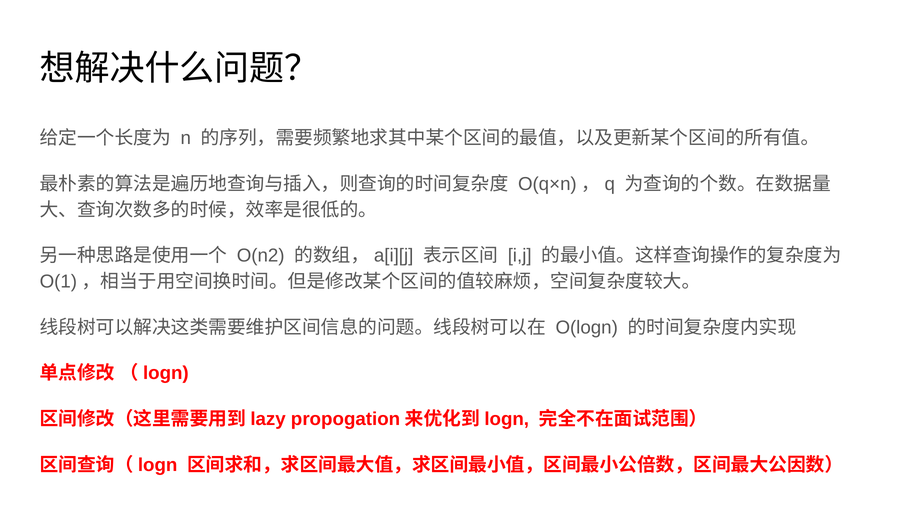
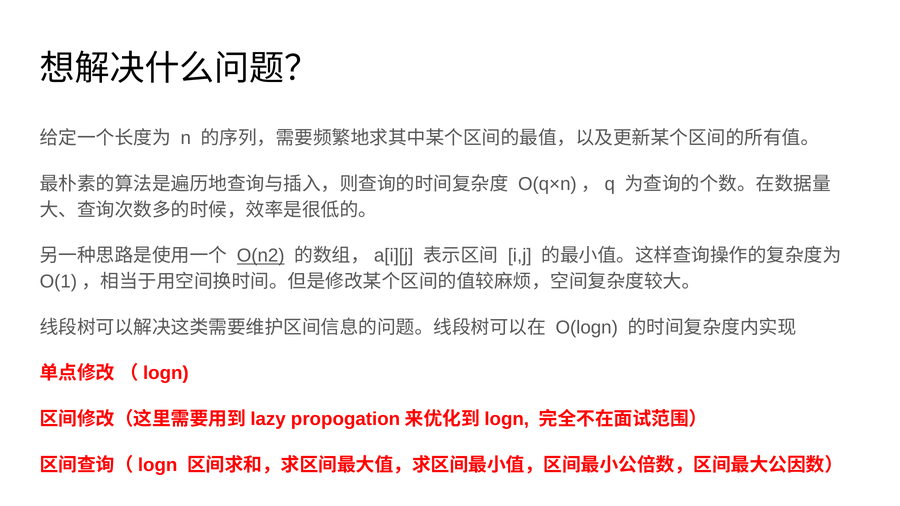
O(n2 underline: none -> present
